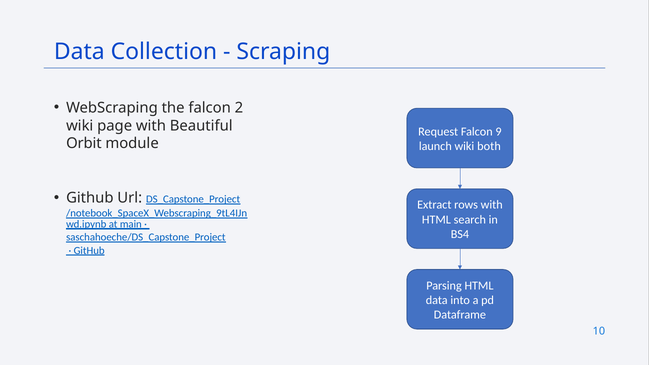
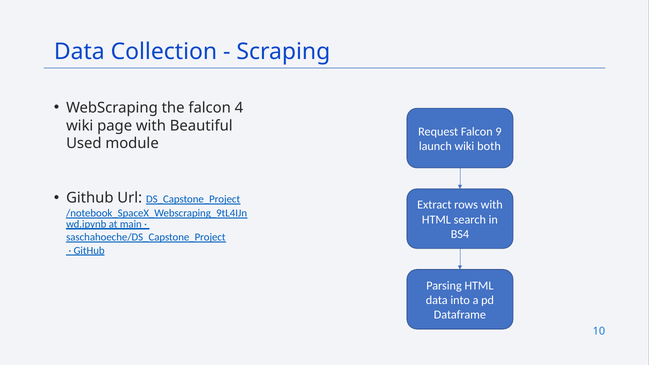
2: 2 -> 4
Orbit: Orbit -> Used
